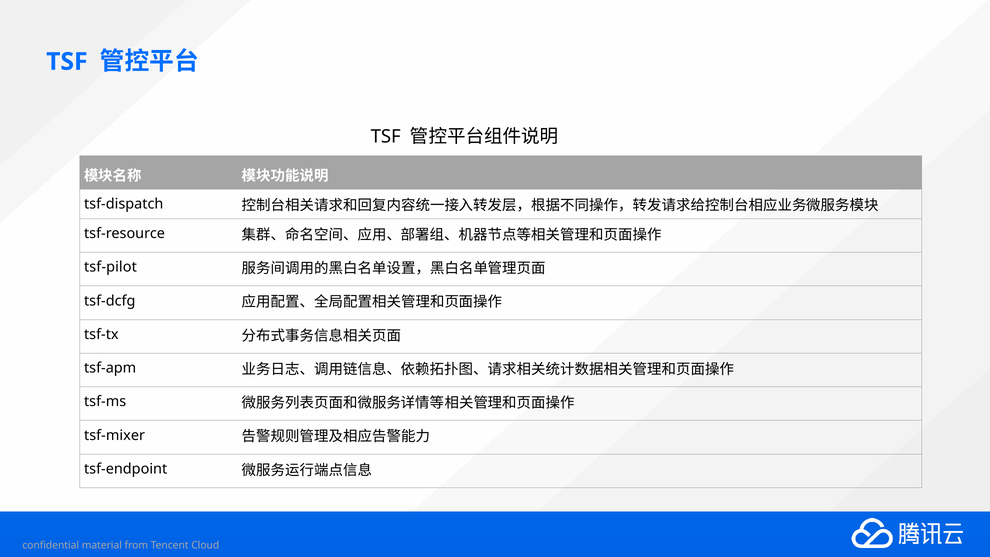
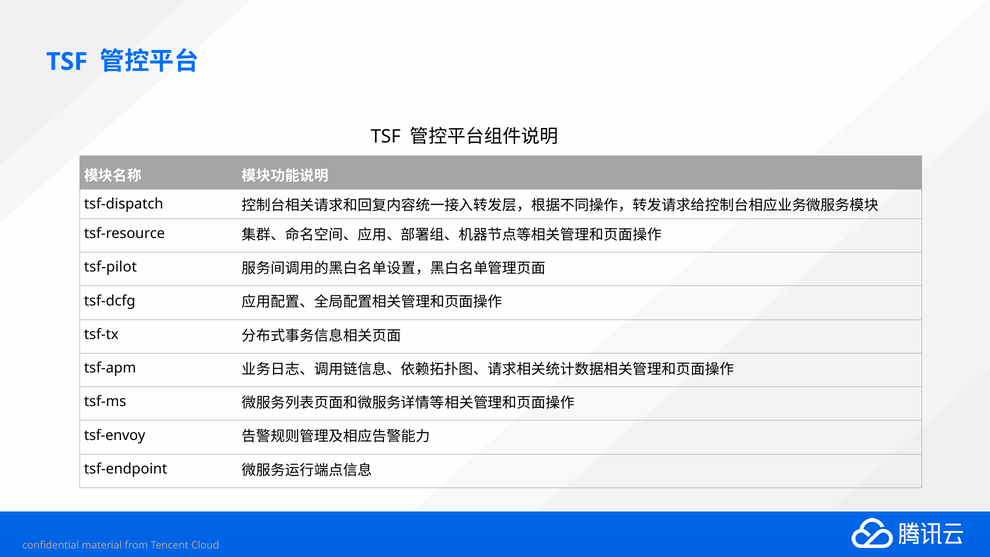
tsf-mixer: tsf-mixer -> tsf-envoy
